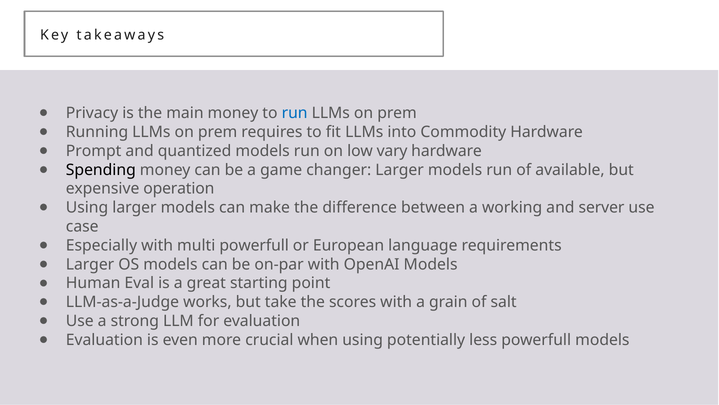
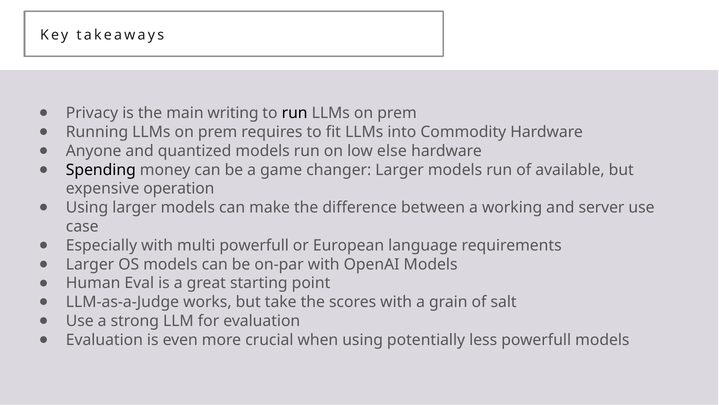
main money: money -> writing
run at (295, 113) colour: blue -> black
Prompt: Prompt -> Anyone
vary: vary -> else
